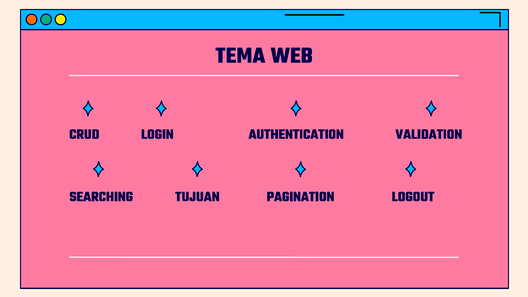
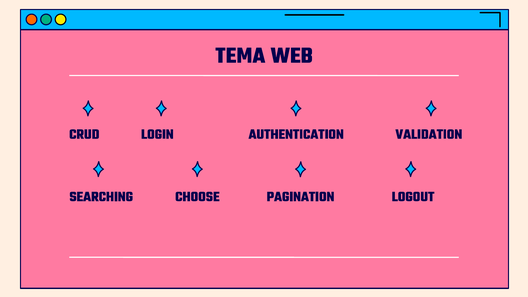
TUJUAN: TUJUAN -> CHOOSE
